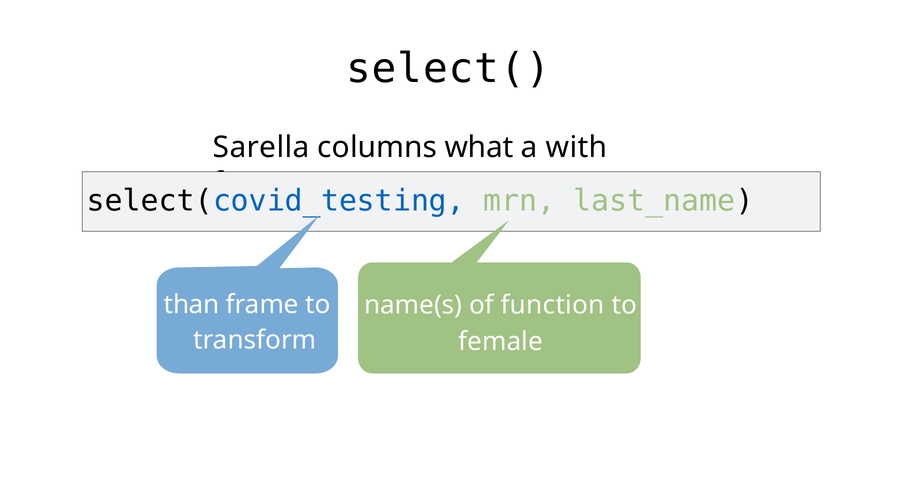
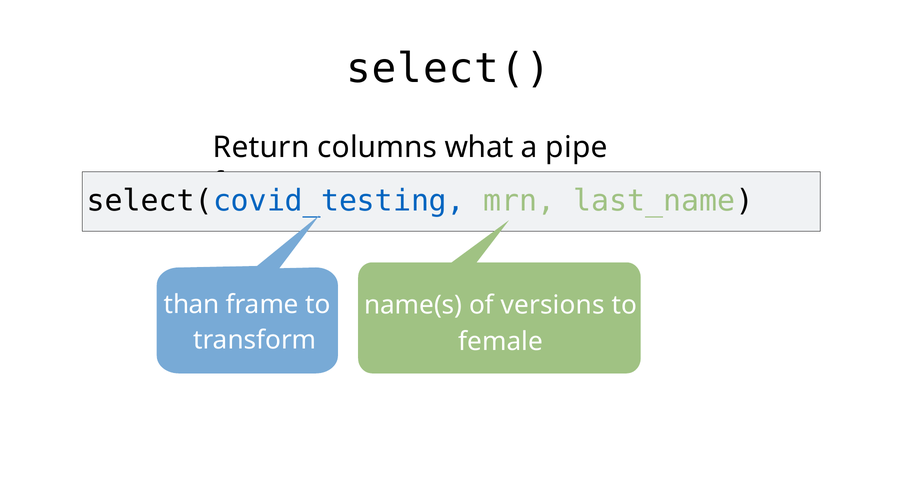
Sarella: Sarella -> Return
with: with -> pipe
of function: function -> versions
